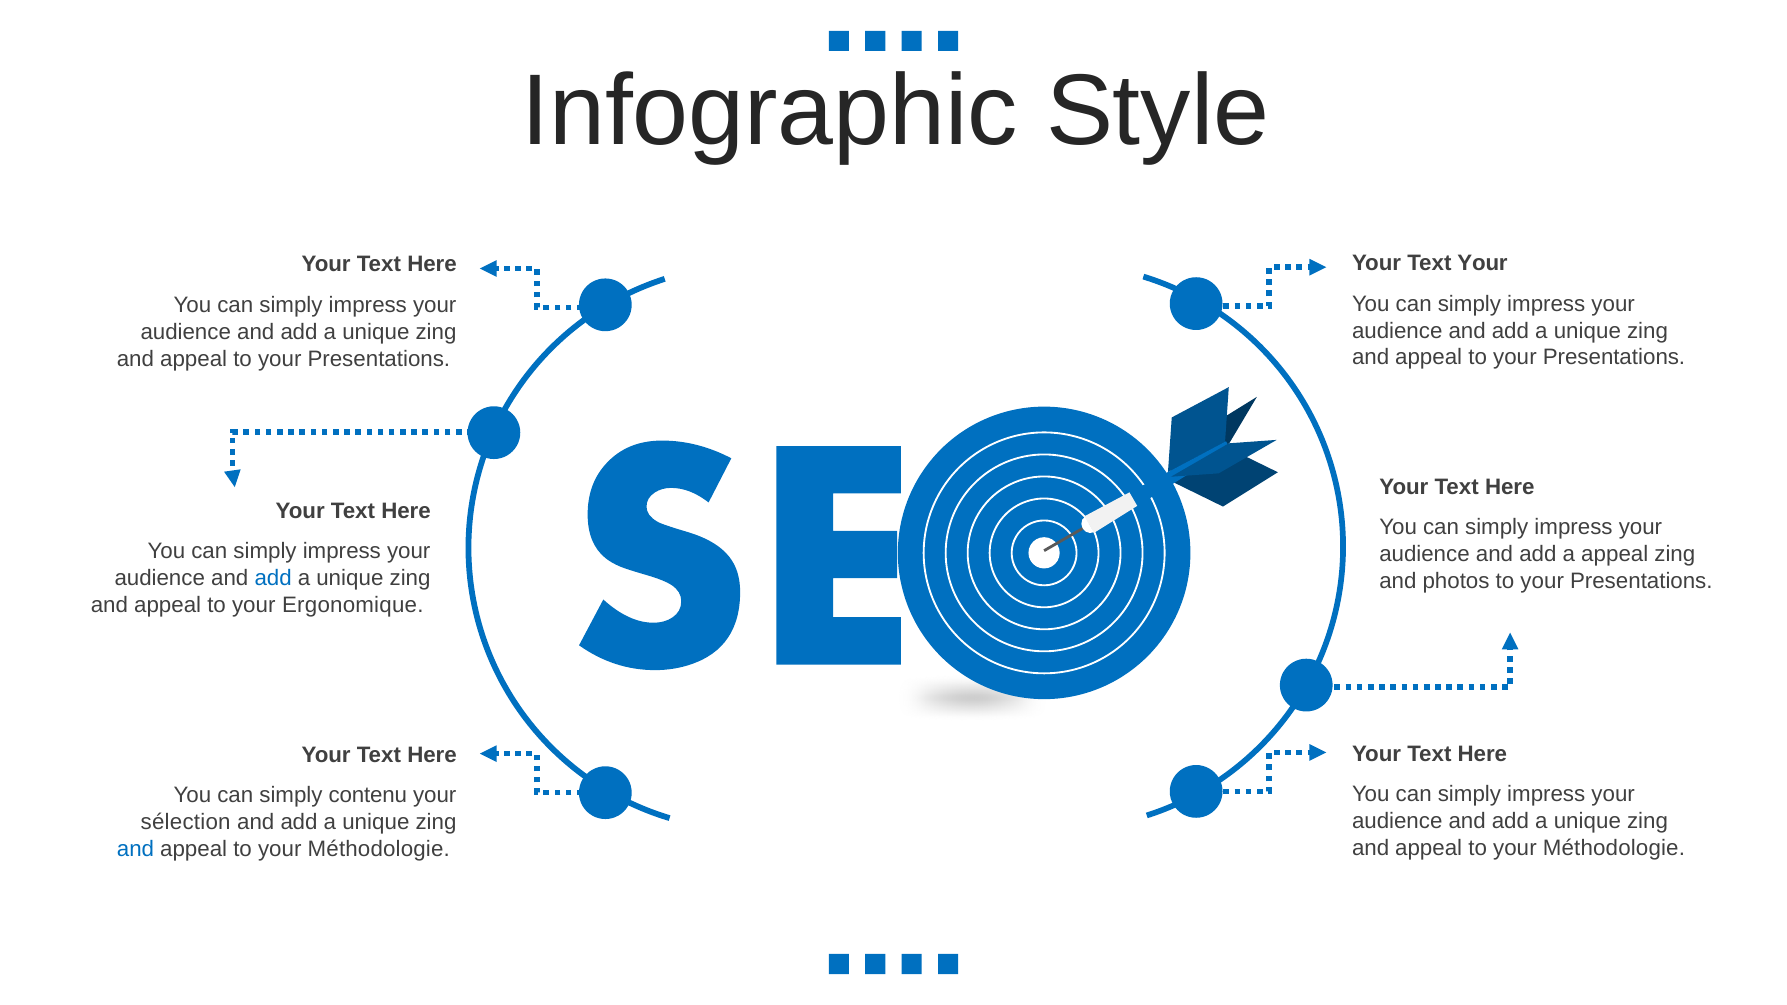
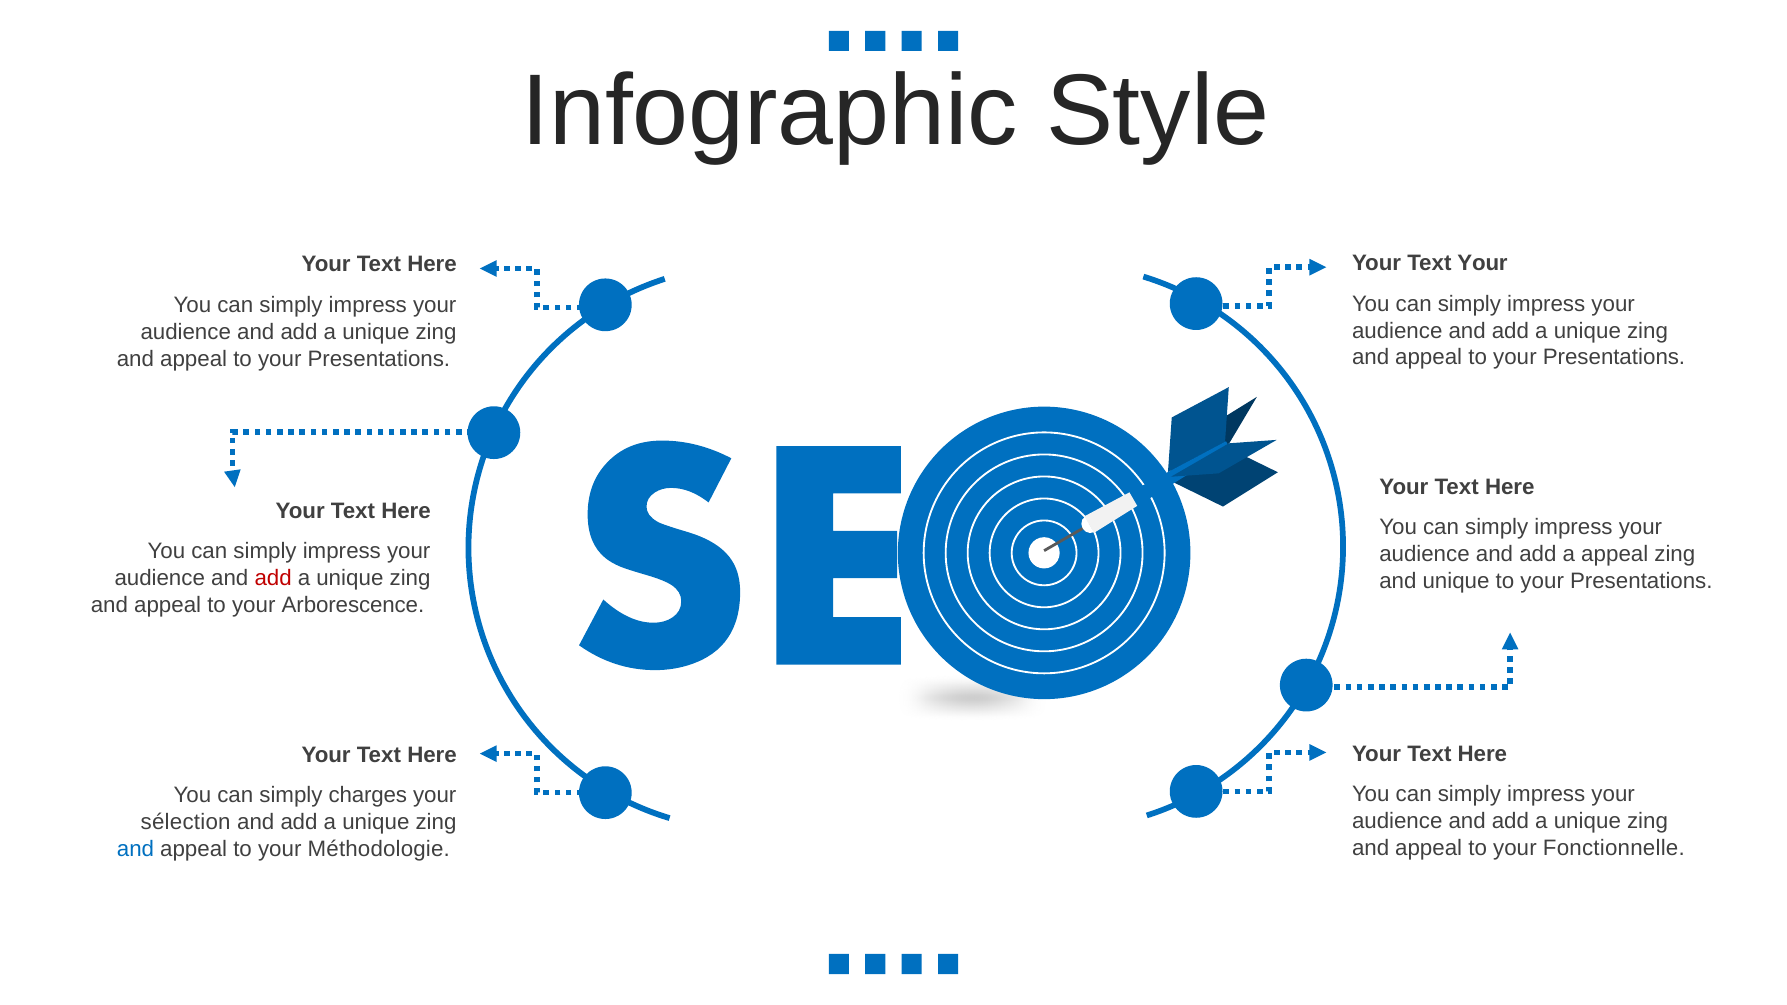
add at (273, 578) colour: blue -> red
and photos: photos -> unique
Ergonomique: Ergonomique -> Arborescence
contenu: contenu -> charges
Méthodologie at (1614, 848): Méthodologie -> Fonctionnelle
